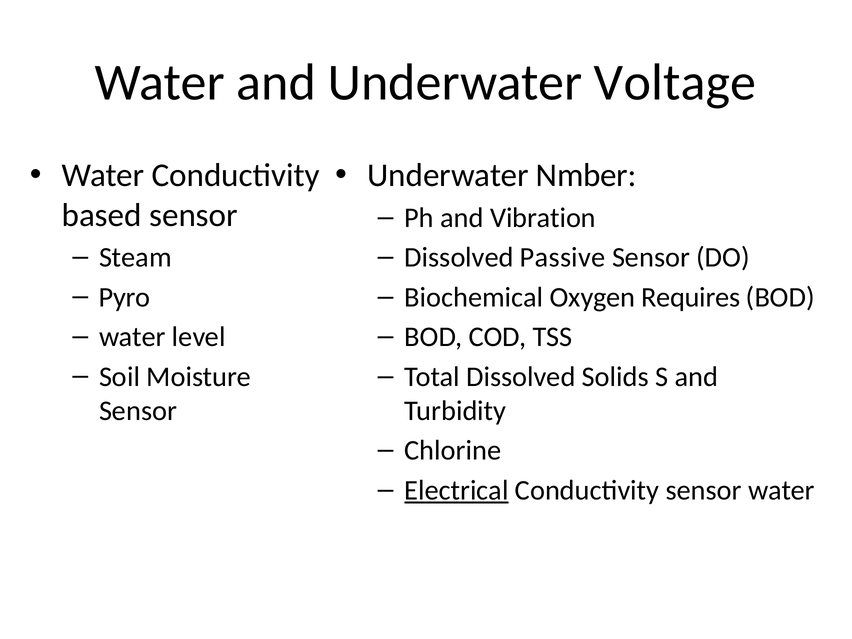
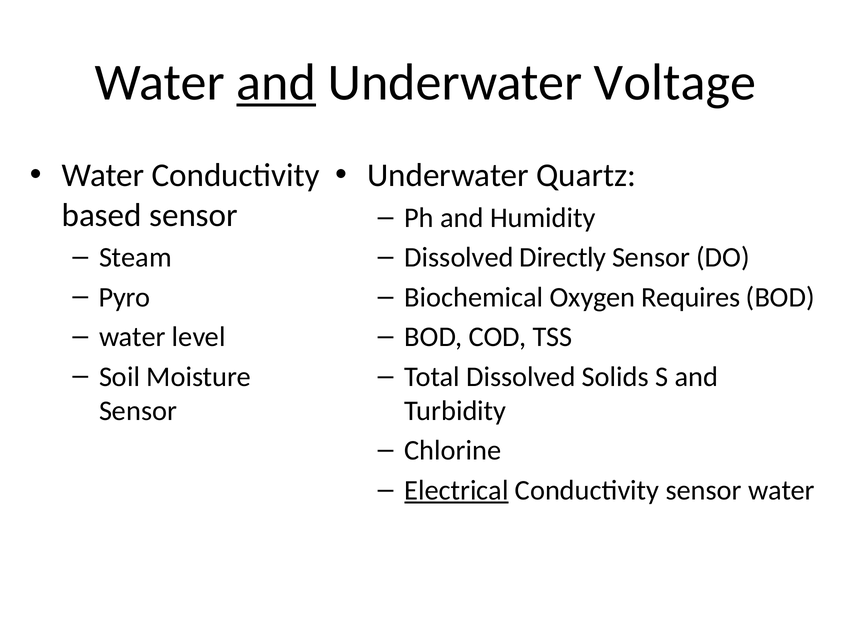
and at (276, 82) underline: none -> present
Nmber: Nmber -> Quartz
Vibration: Vibration -> Humidity
Passive: Passive -> Directly
